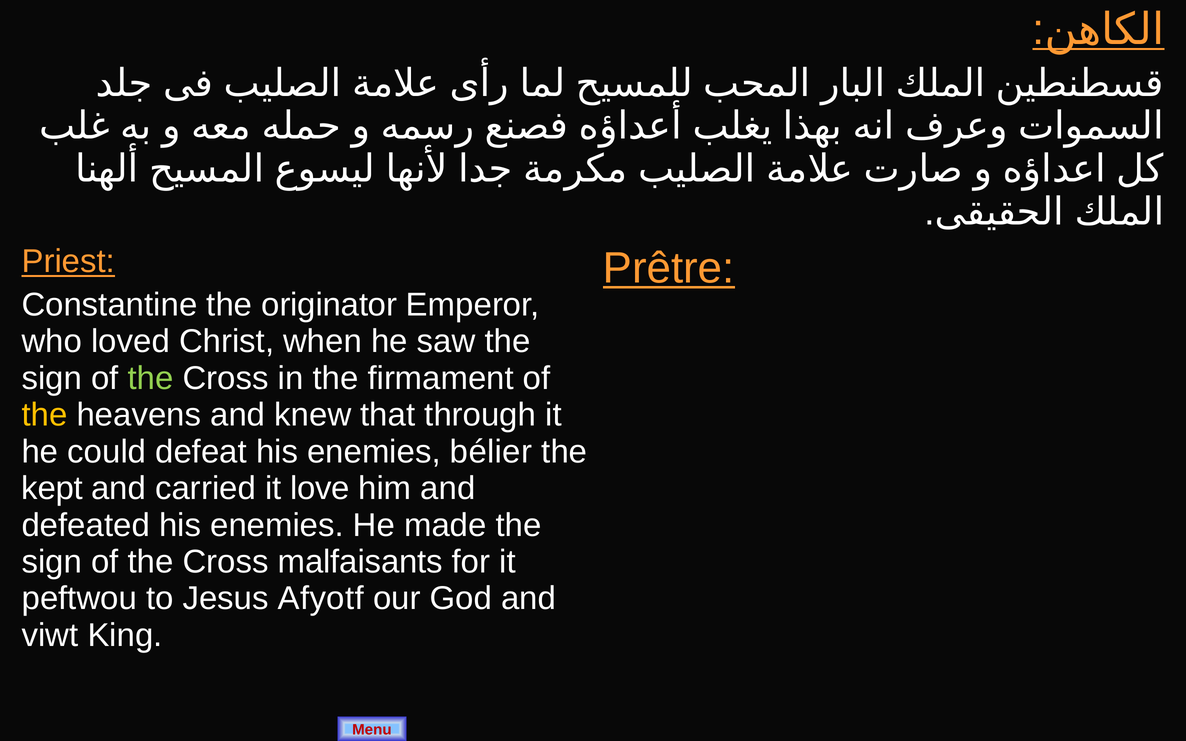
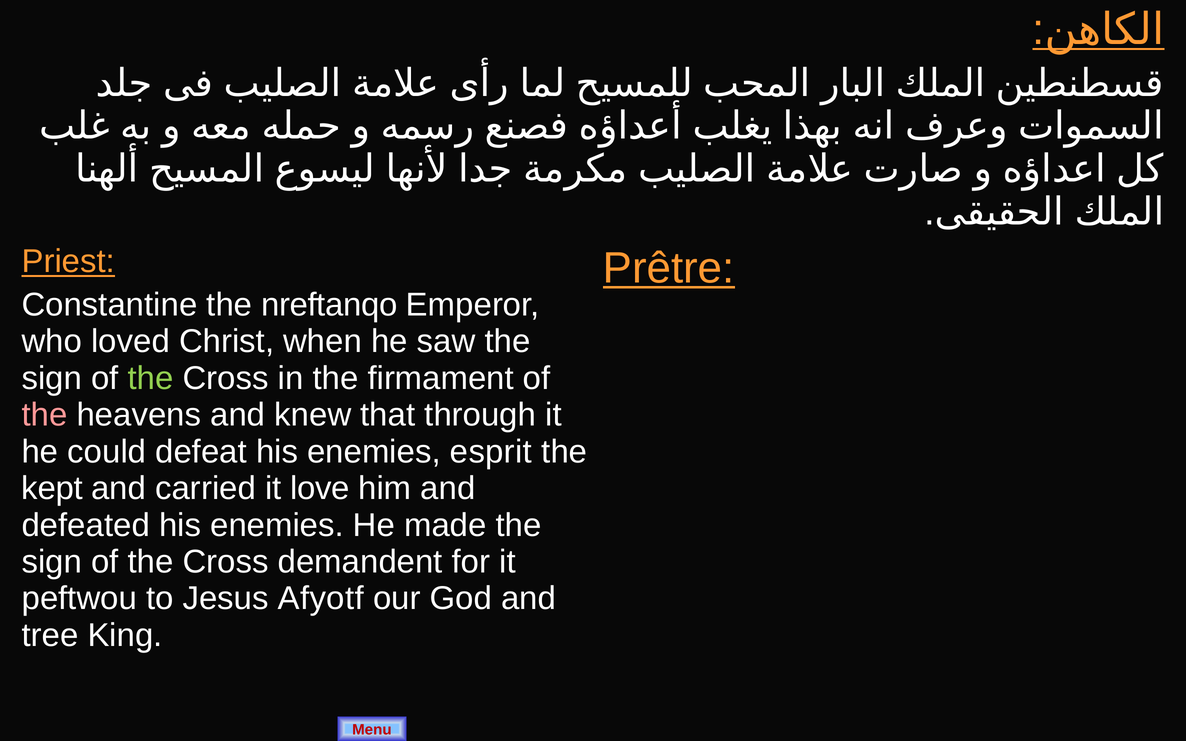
originator: originator -> nreftanqo
the at (45, 415) colour: yellow -> pink
bélier: bélier -> esprit
malfaisants: malfaisants -> demandent
viwt: viwt -> tree
